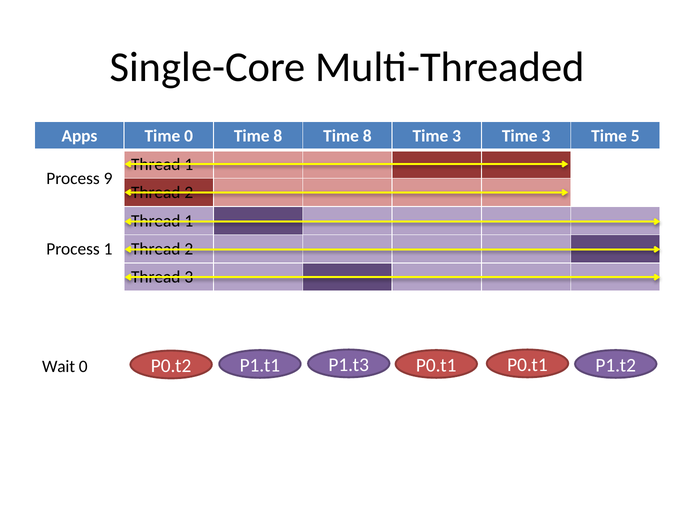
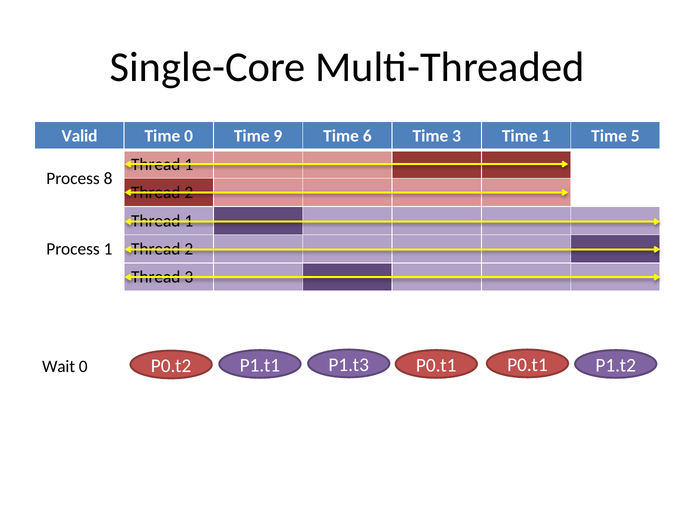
Apps: Apps -> Valid
0 Time 8: 8 -> 9
8 at (367, 136): 8 -> 6
3 Time 3: 3 -> 1
9: 9 -> 8
